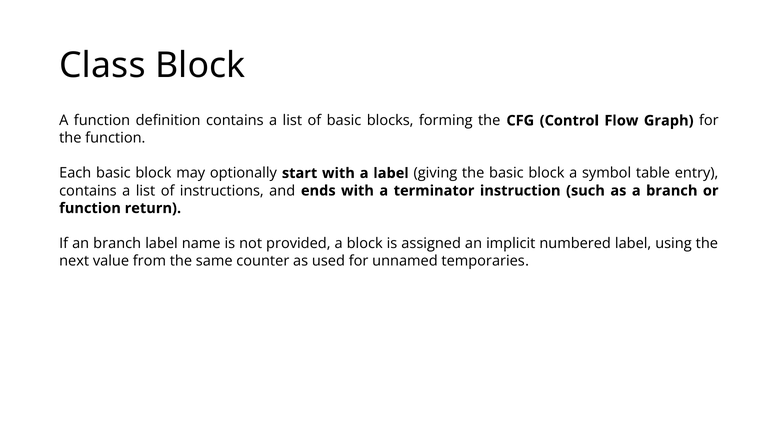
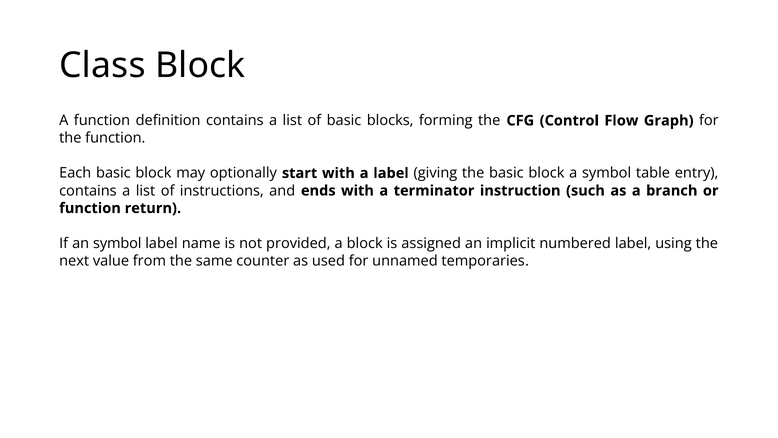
an branch: branch -> symbol
